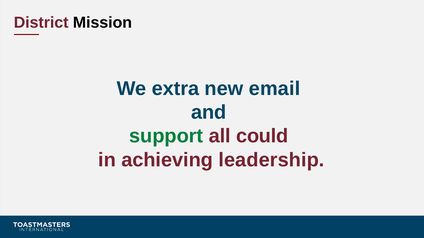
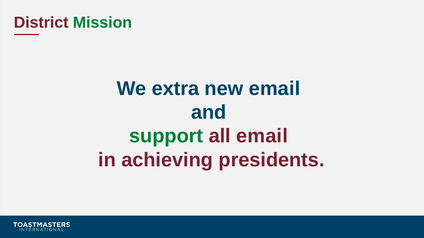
Mission colour: black -> green
all could: could -> email
leadership: leadership -> presidents
